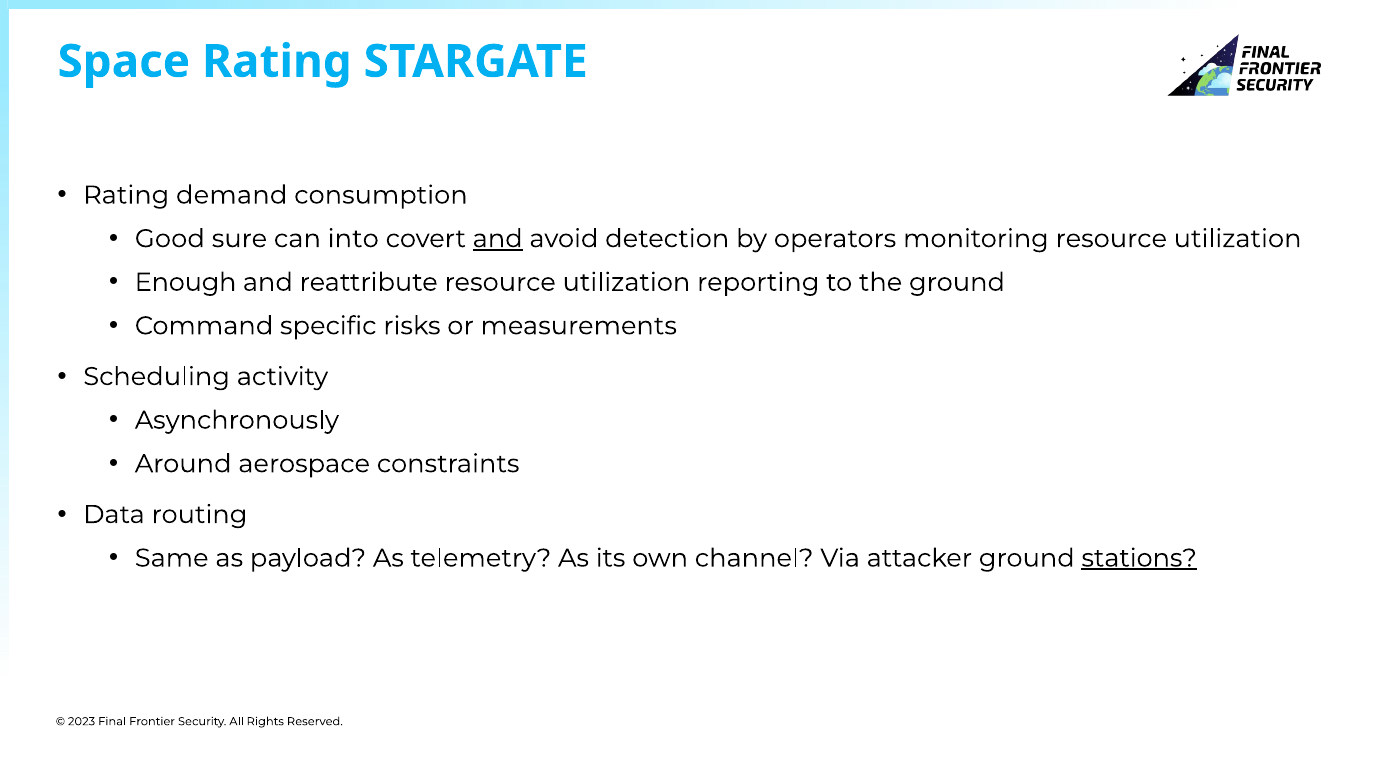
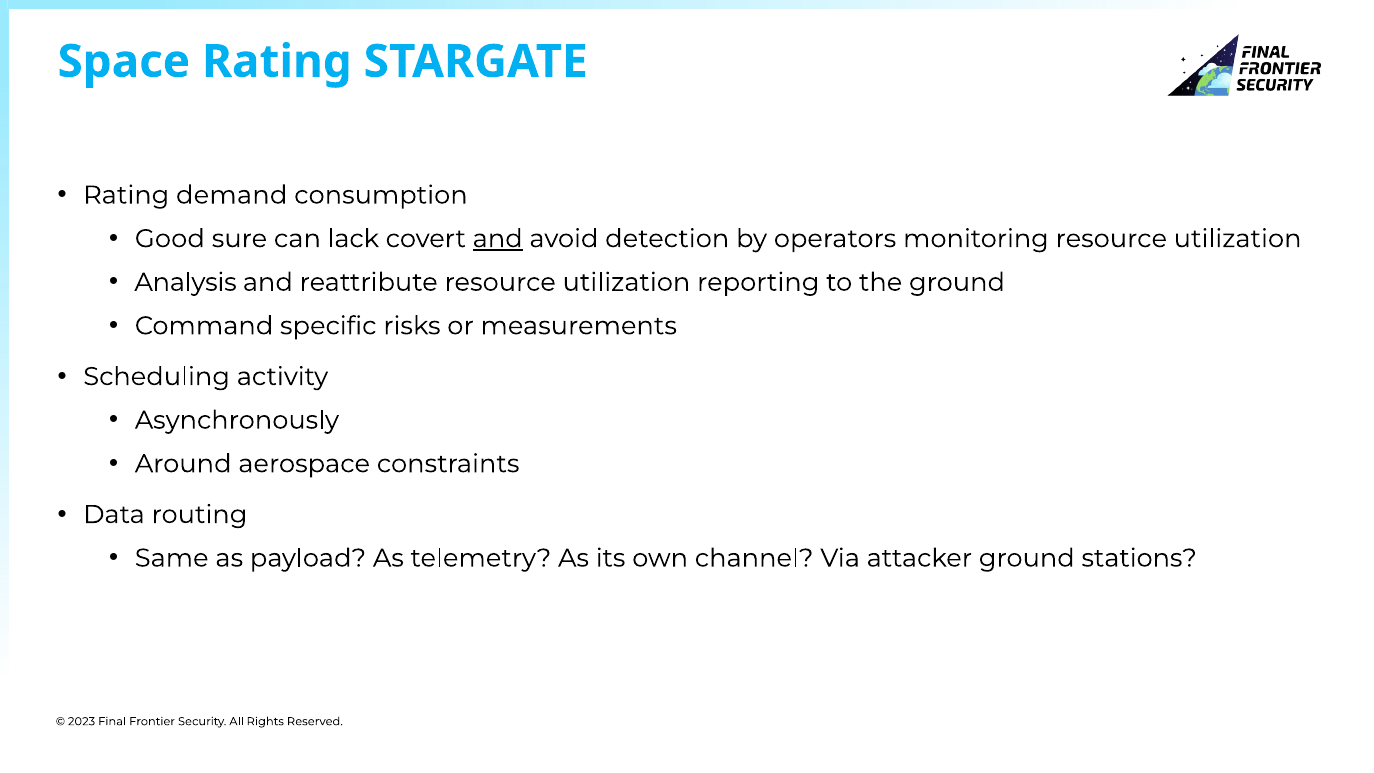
into: into -> lack
Enough: Enough -> Analysis
stations underline: present -> none
